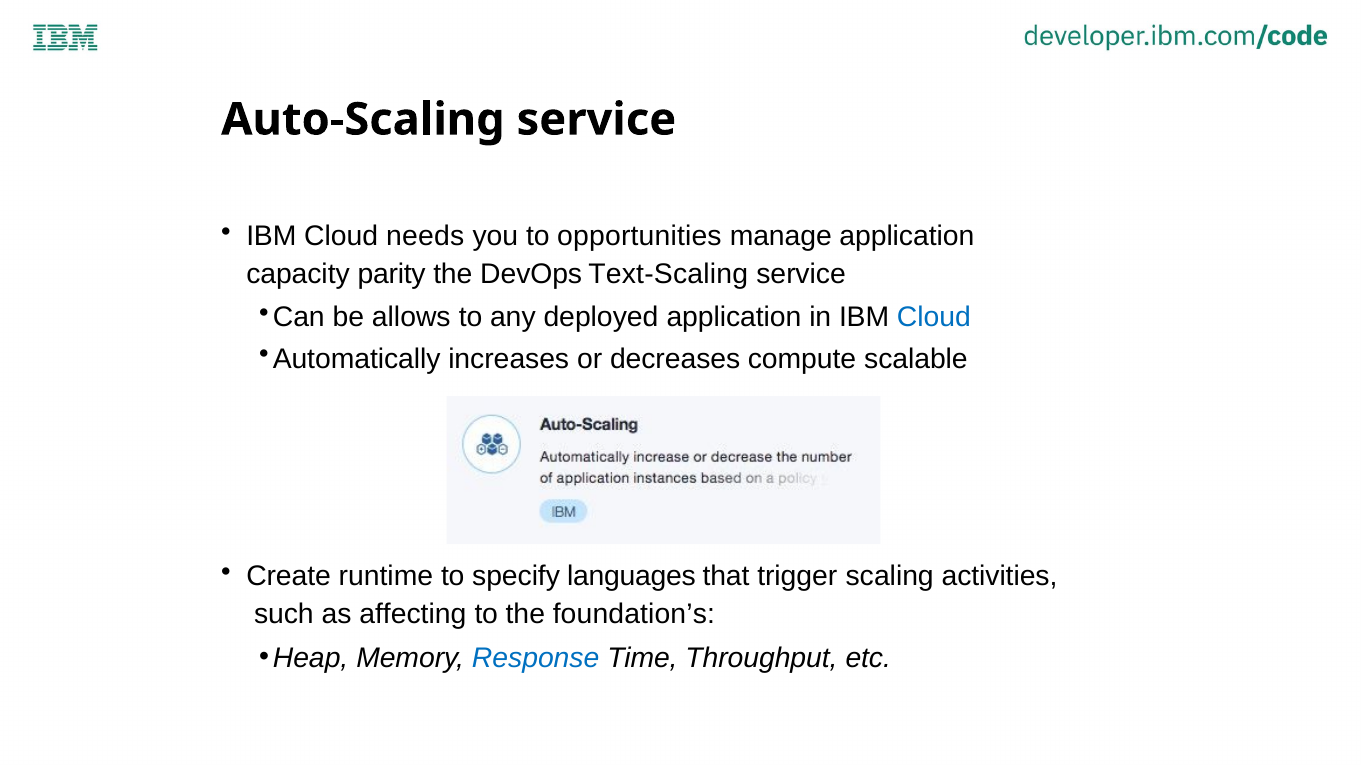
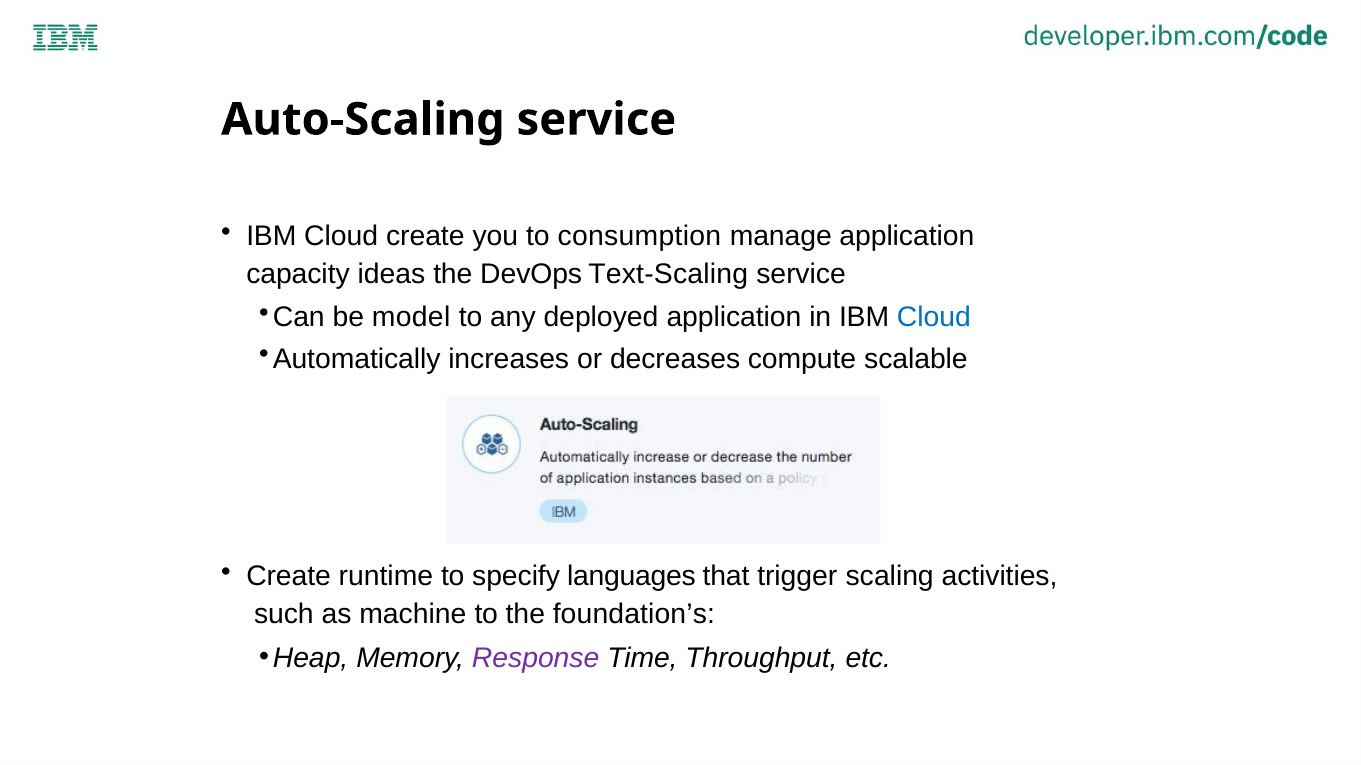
Cloud needs: needs -> create
opportunities: opportunities -> consumption
parity: parity -> ideas
allows: allows -> model
affecting: affecting -> machine
Response colour: blue -> purple
